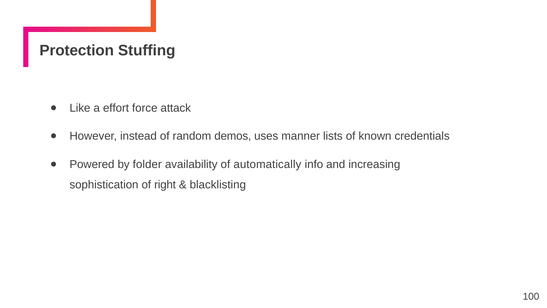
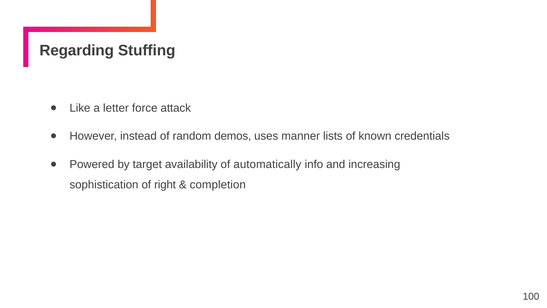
Protection: Protection -> Regarding
effort: effort -> letter
folder: folder -> target
blacklisting: blacklisting -> completion
